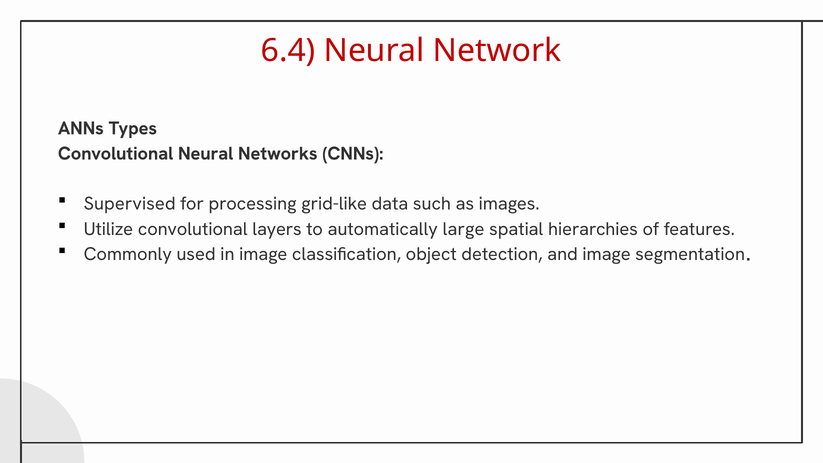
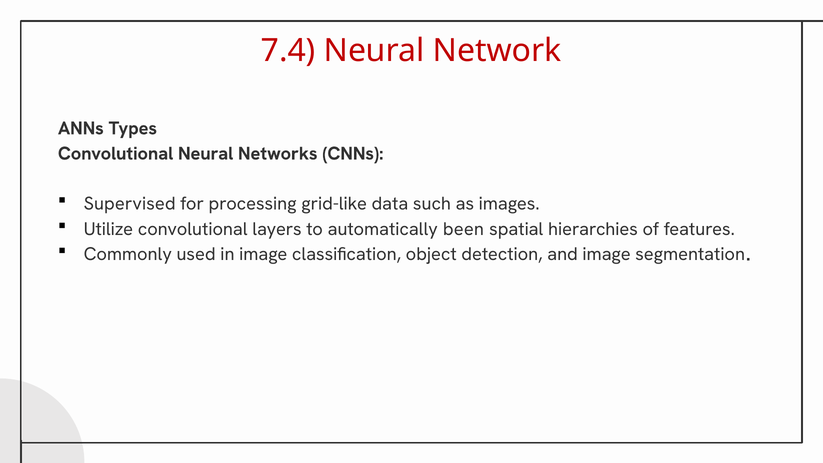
6.4: 6.4 -> 7.4
large: large -> been
